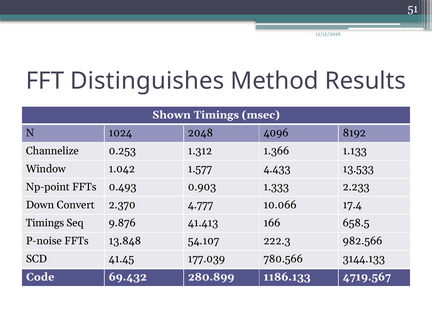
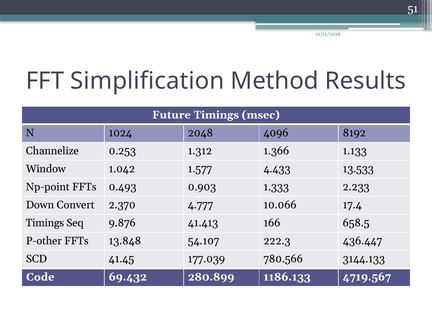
Distinguishes: Distinguishes -> Simplification
Shown: Shown -> Future
P-noise: P-noise -> P-other
982.566: 982.566 -> 436.447
